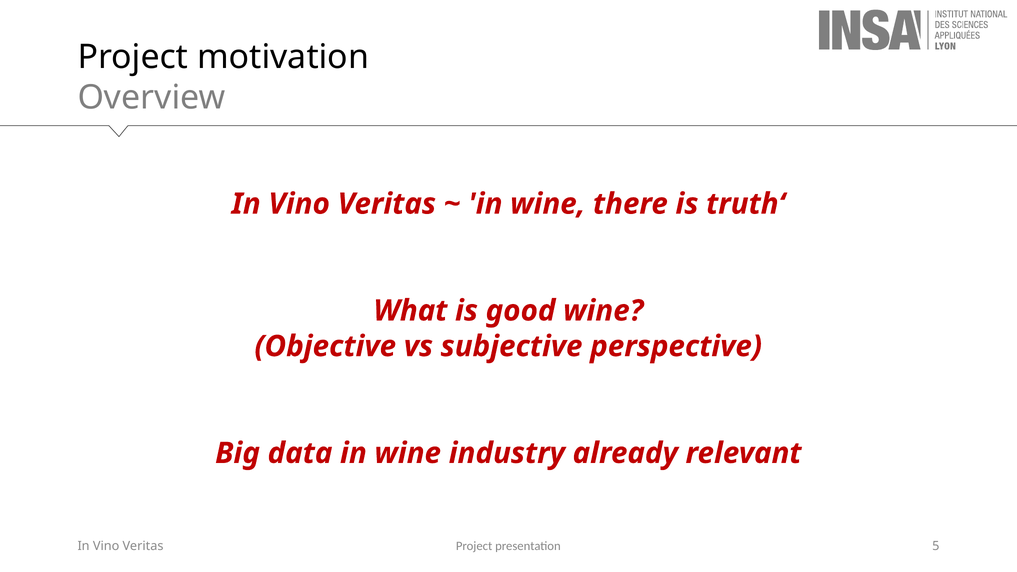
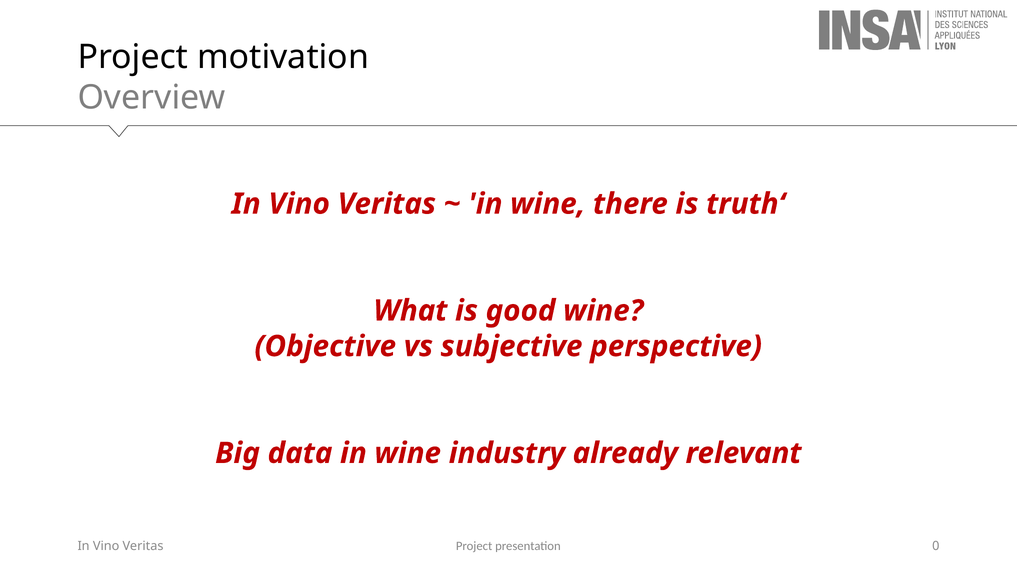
5: 5 -> 0
